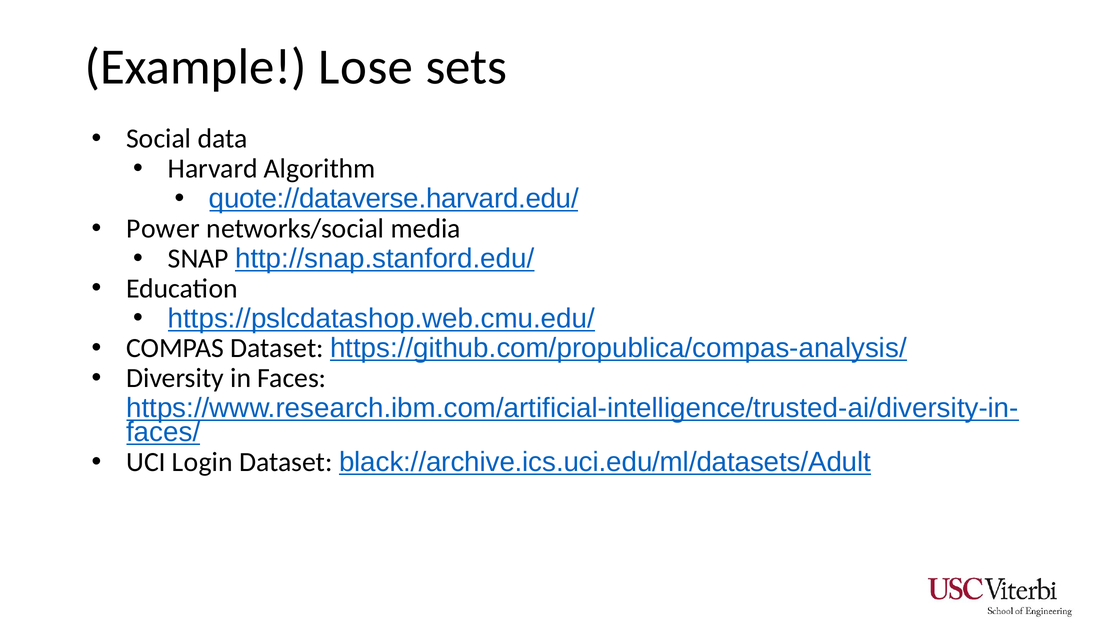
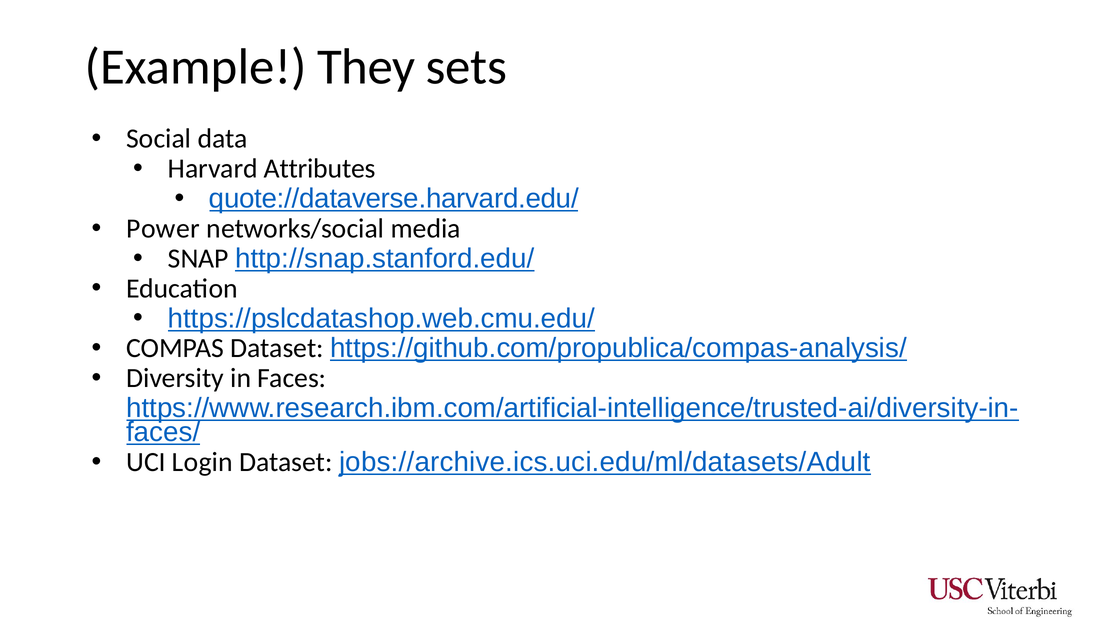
Lose: Lose -> They
Algorithm: Algorithm -> Attributes
black://archive.ics.uci.edu/ml/datasets/Adult: black://archive.ics.uci.edu/ml/datasets/Adult -> jobs://archive.ics.uci.edu/ml/datasets/Adult
